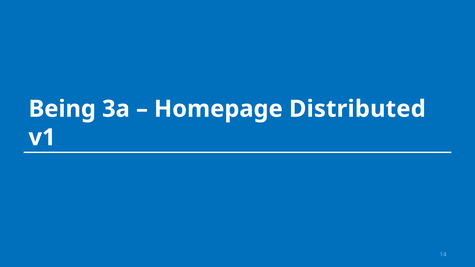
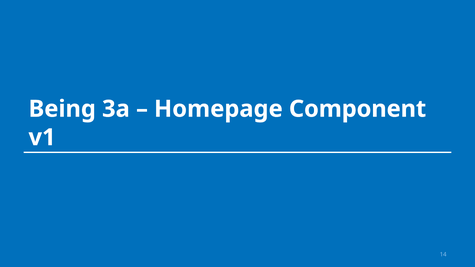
Distributed: Distributed -> Component
